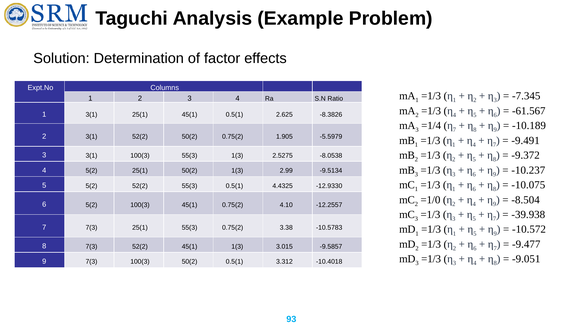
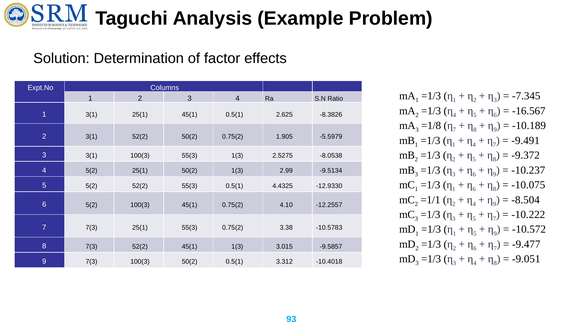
-61.567: -61.567 -> -16.567
=1/4: =1/4 -> =1/8
=1/0: =1/0 -> =1/1
-39.938: -39.938 -> -10.222
